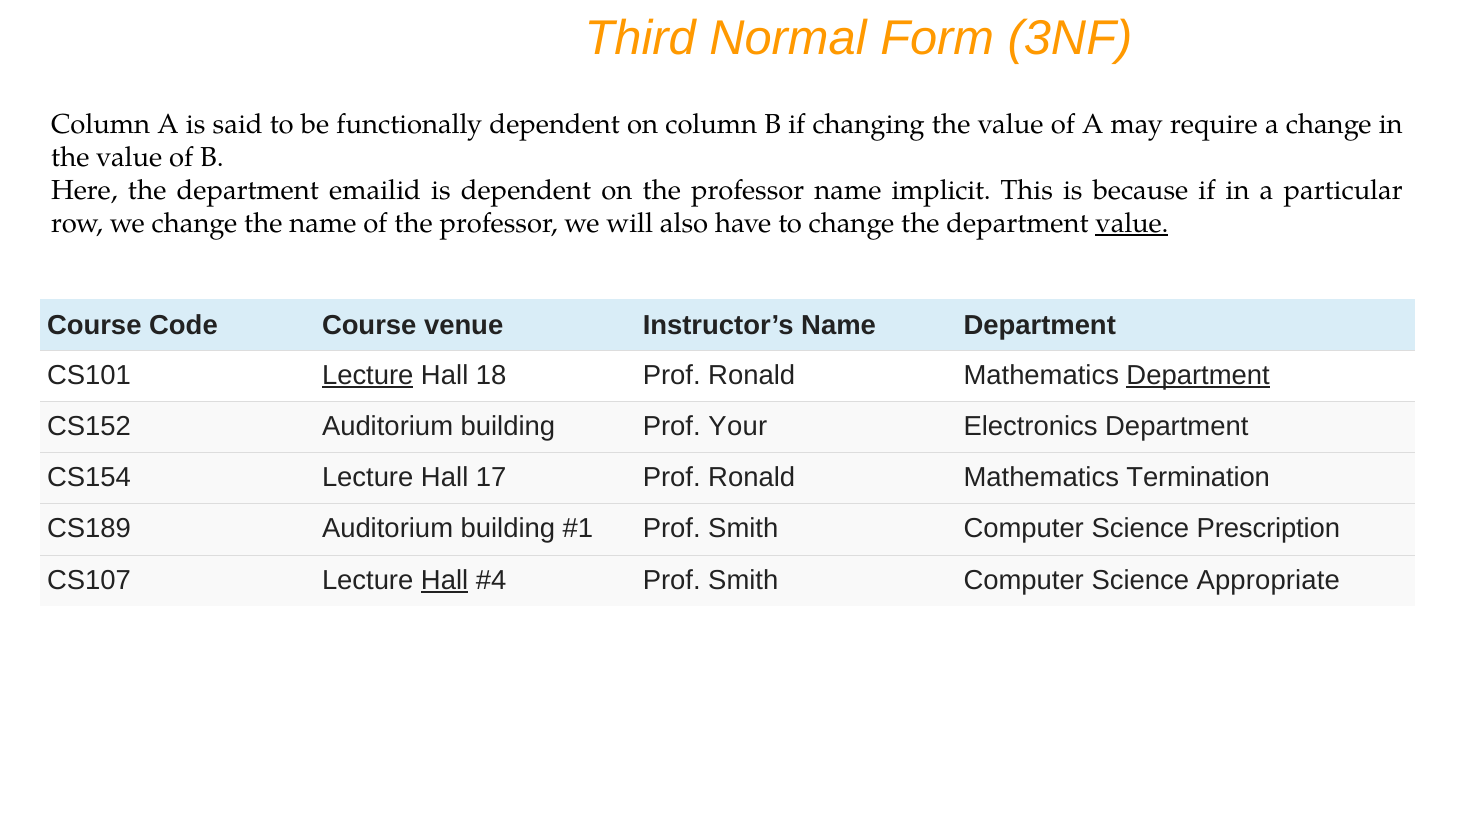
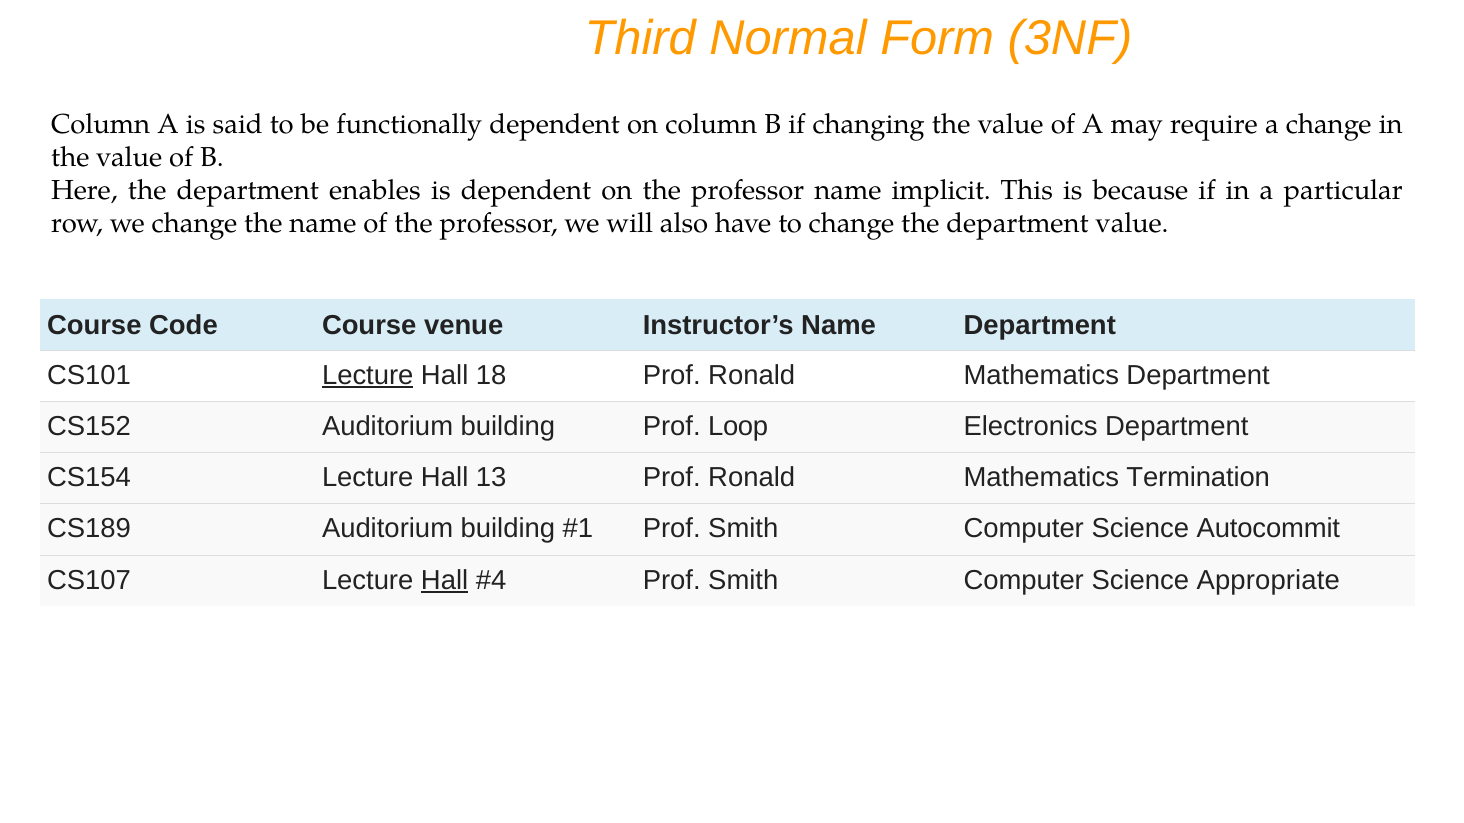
emailid: emailid -> enables
value at (1132, 223) underline: present -> none
Department at (1198, 376) underline: present -> none
Your: Your -> Loop
17: 17 -> 13
Prescription: Prescription -> Autocommit
